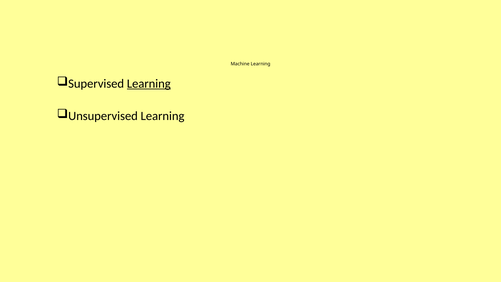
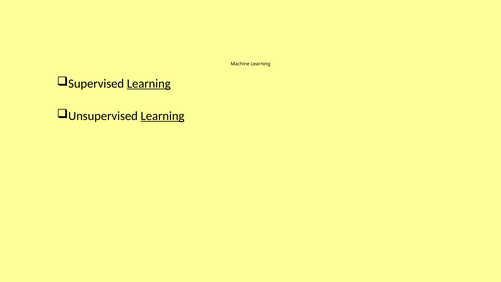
Learning at (163, 116) underline: none -> present
